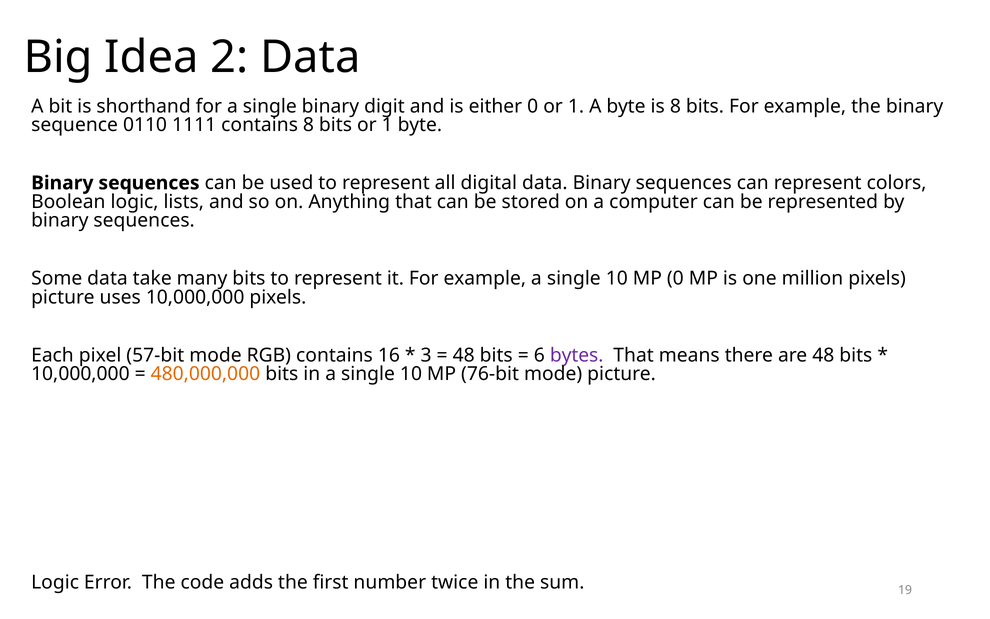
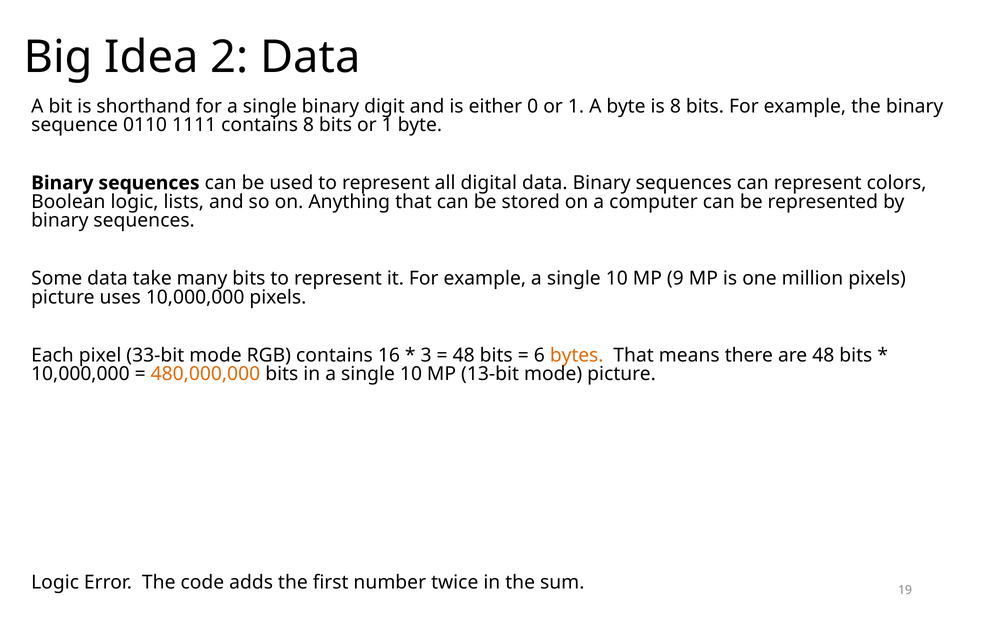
MP 0: 0 -> 9
57-bit: 57-bit -> 33-bit
bytes colour: purple -> orange
76-bit: 76-bit -> 13-bit
